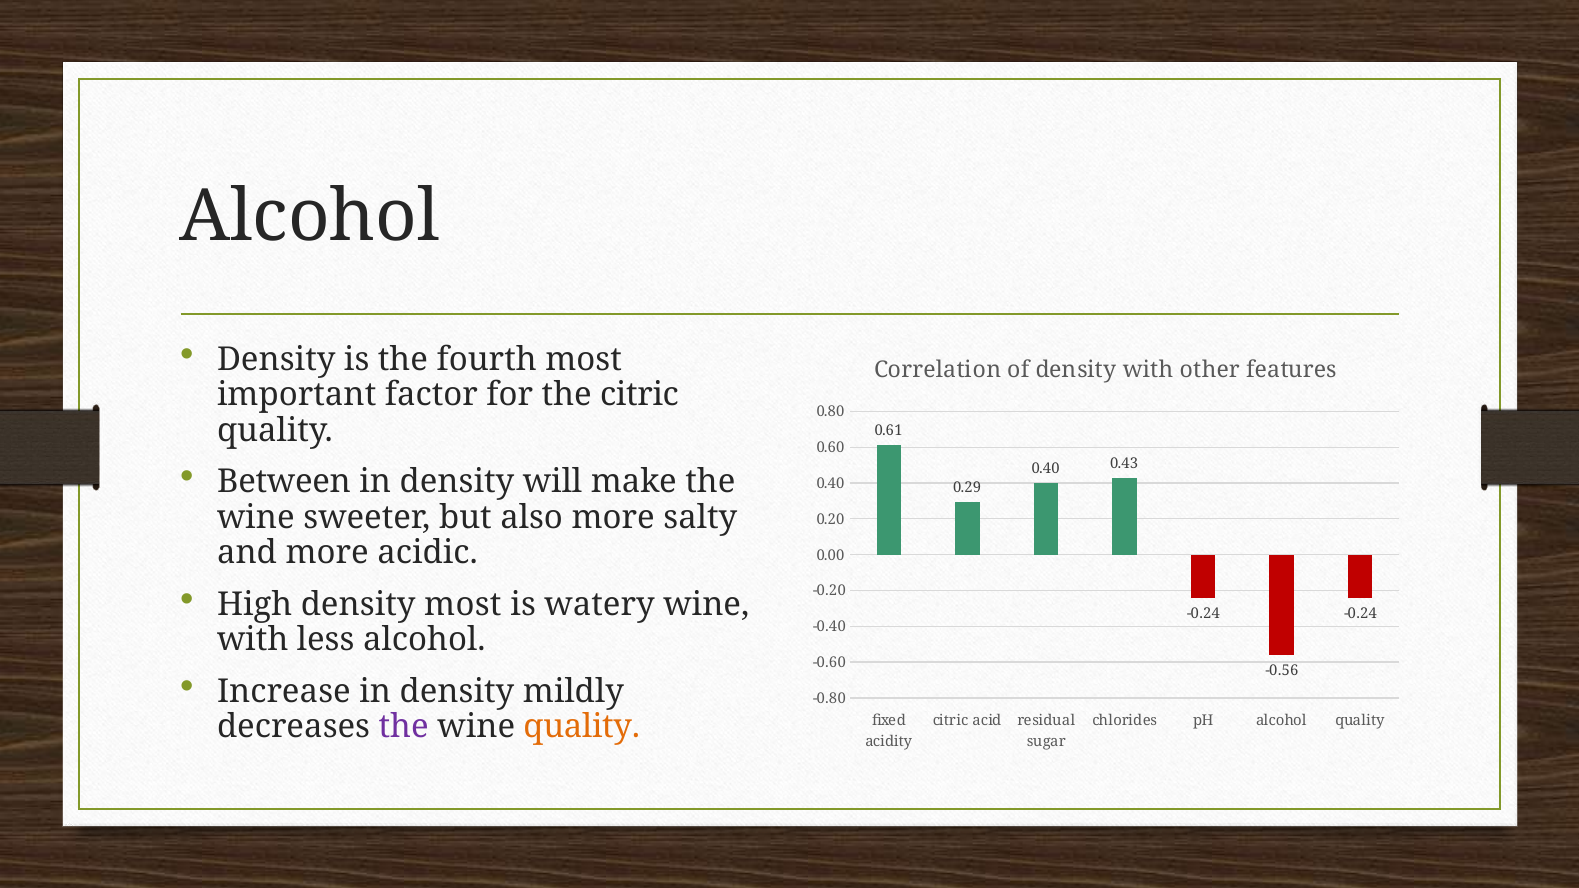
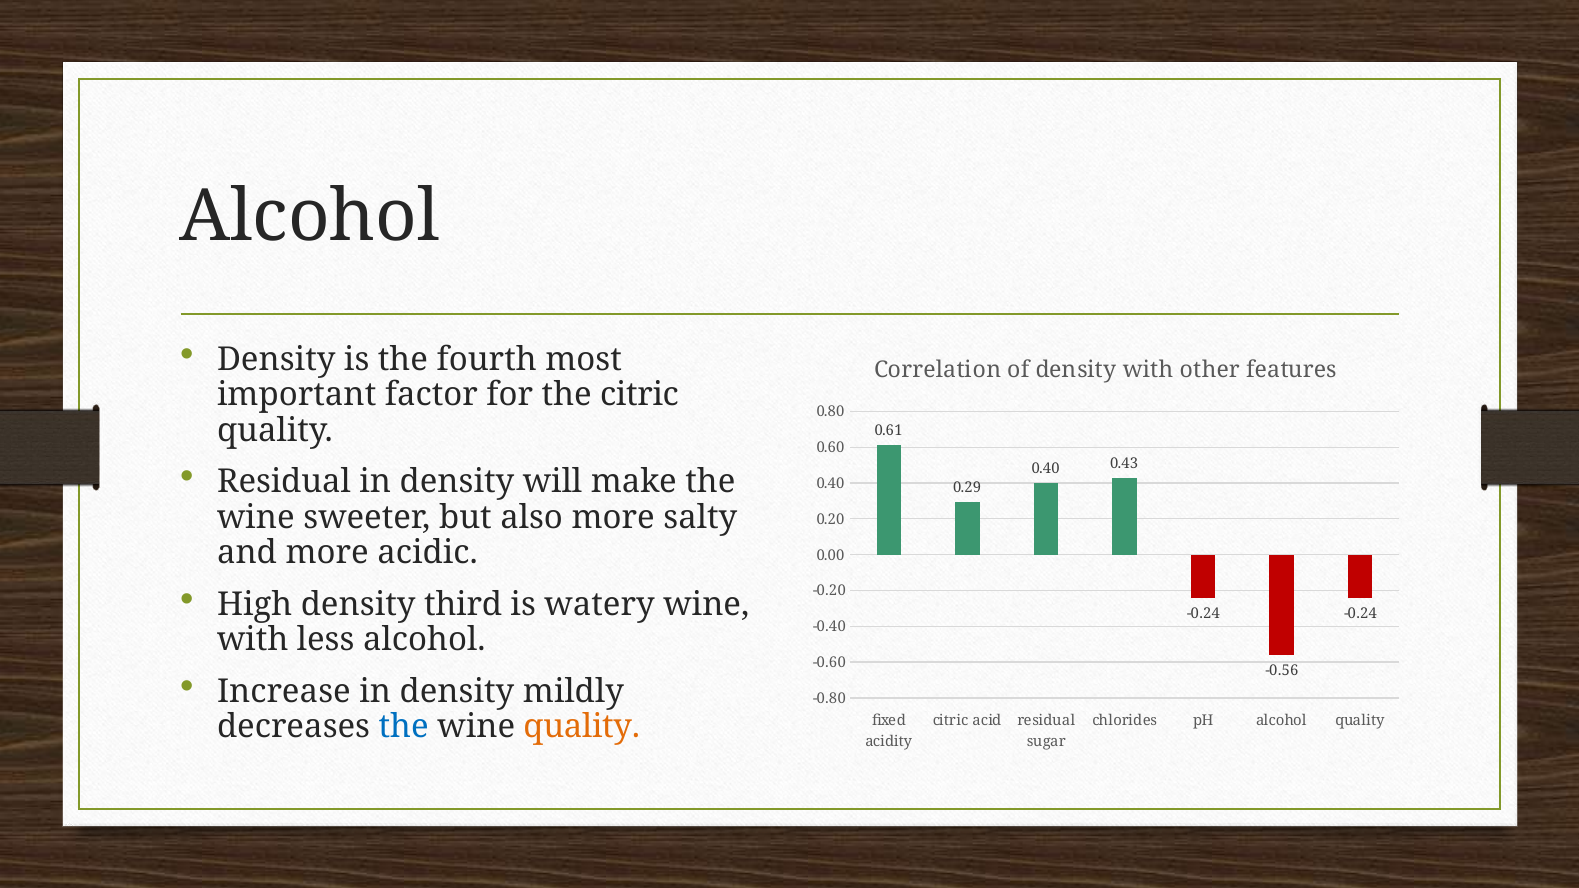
Between at (284, 482): Between -> Residual
density most: most -> third
the at (404, 727) colour: purple -> blue
